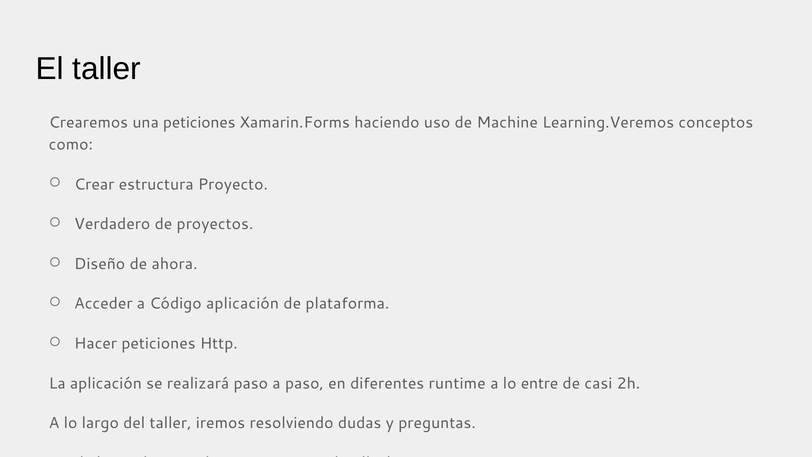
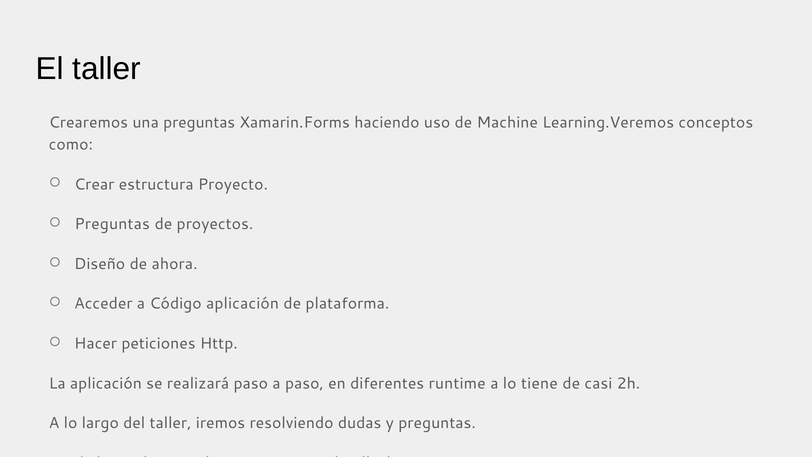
una peticiones: peticiones -> preguntas
Verdadero at (112, 224): Verdadero -> Preguntas
entre: entre -> tiene
